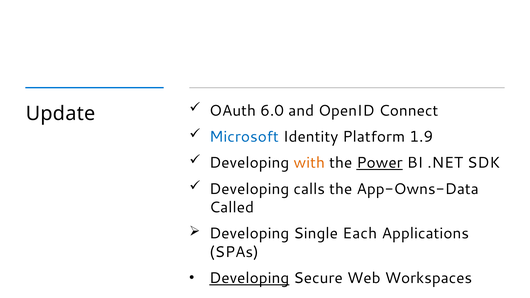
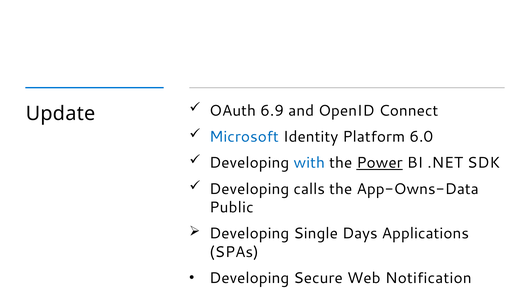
6.0: 6.0 -> 6.9
1.9: 1.9 -> 6.0
with colour: orange -> blue
Called: Called -> Public
Each: Each -> Days
Developing at (249, 278) underline: present -> none
Workspaces: Workspaces -> Notification
